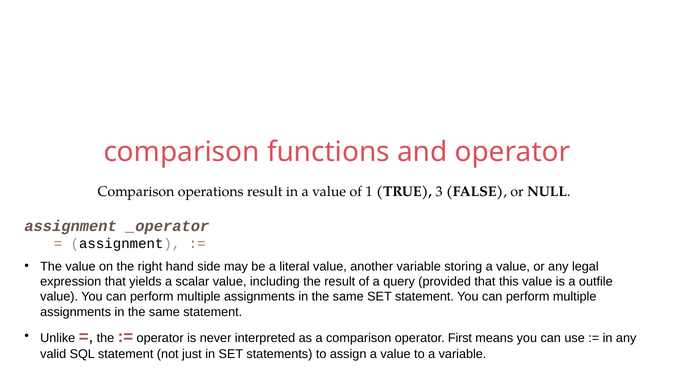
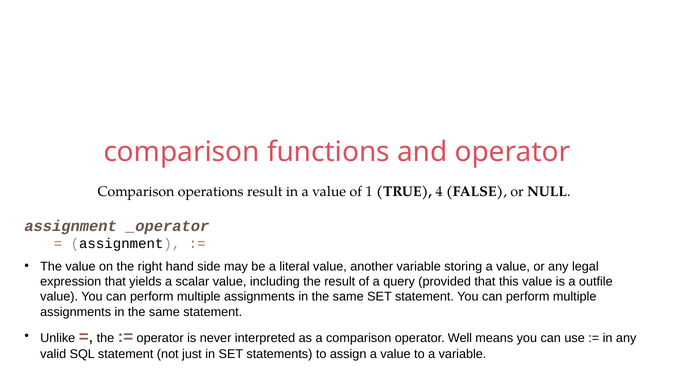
3: 3 -> 4
First: First -> Well
